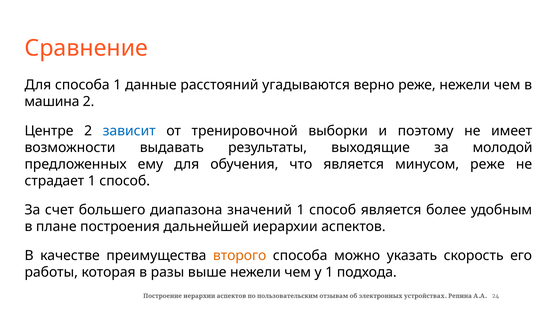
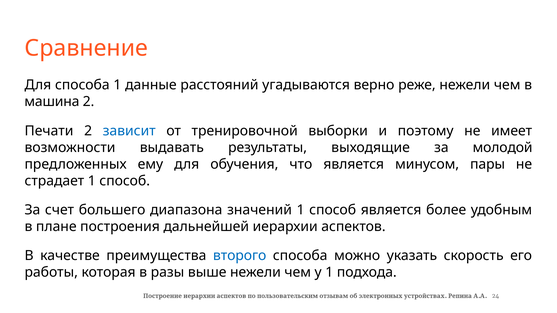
Центре: Центре -> Печати
минусом реже: реже -> пары
второго colour: orange -> blue
